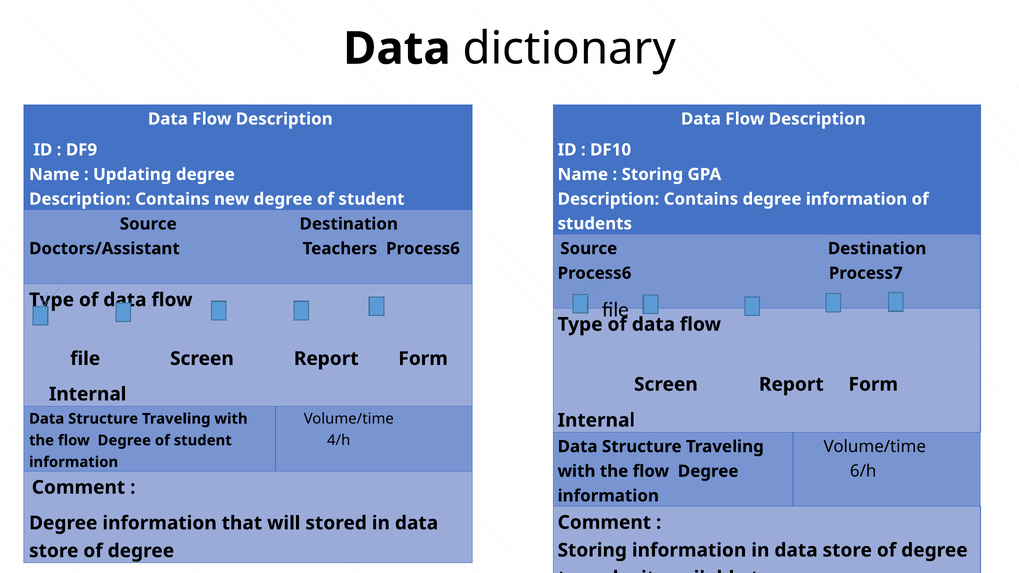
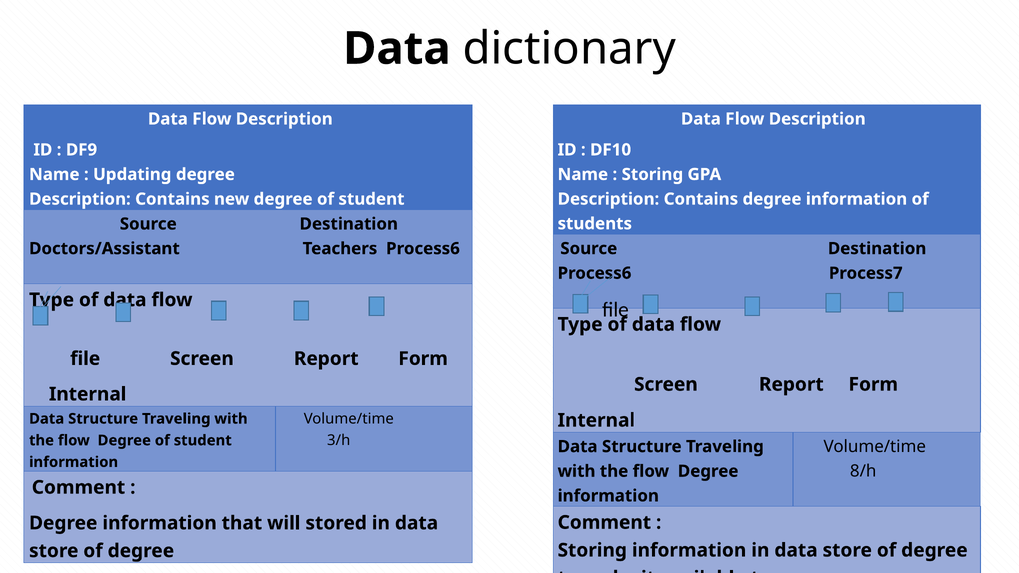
4/h: 4/h -> 3/h
6/h: 6/h -> 8/h
